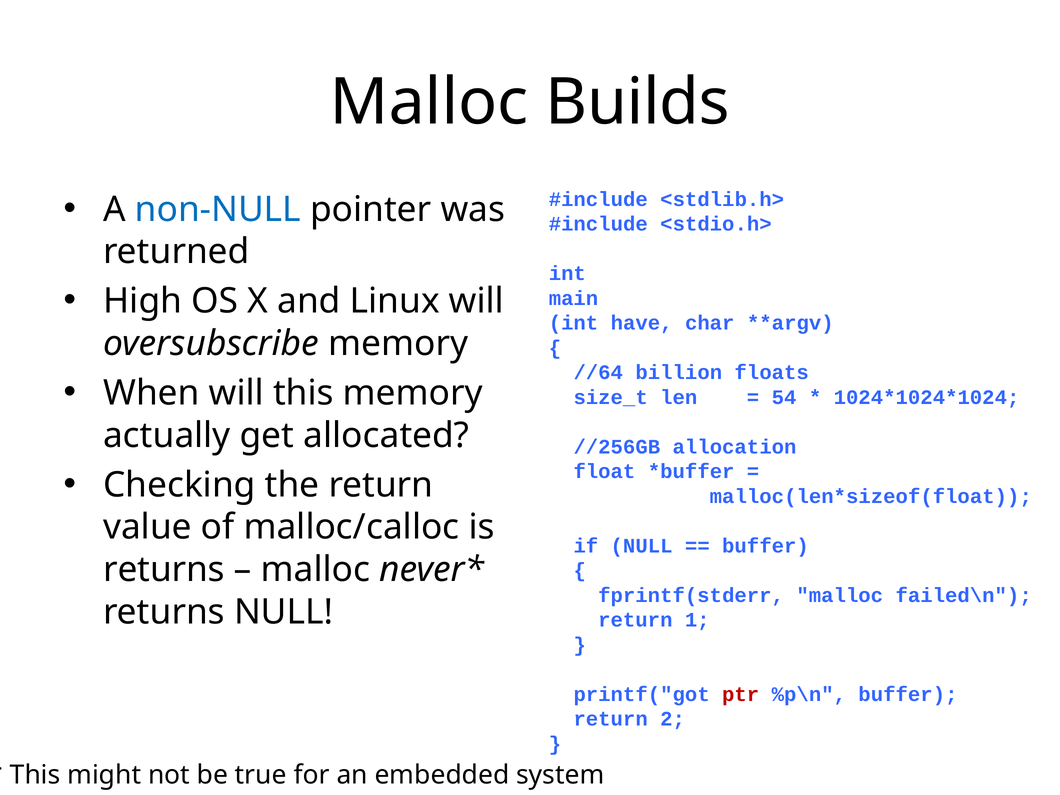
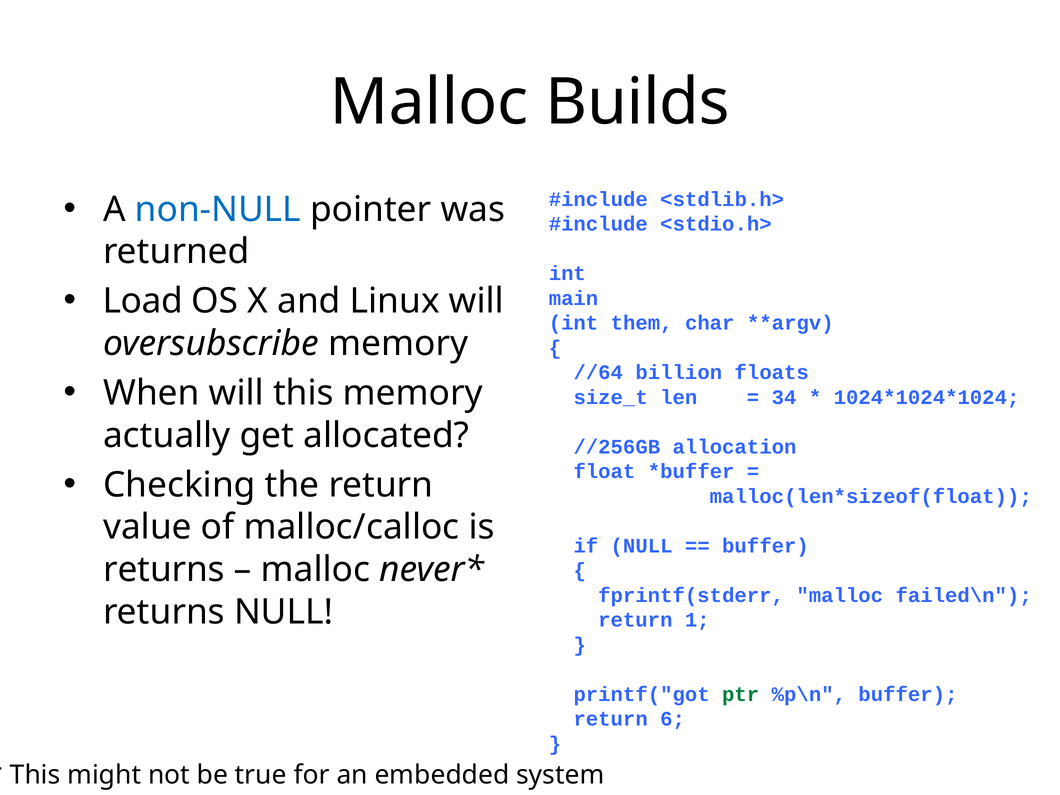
High: High -> Load
have: have -> them
54: 54 -> 34
ptr colour: red -> green
2: 2 -> 6
